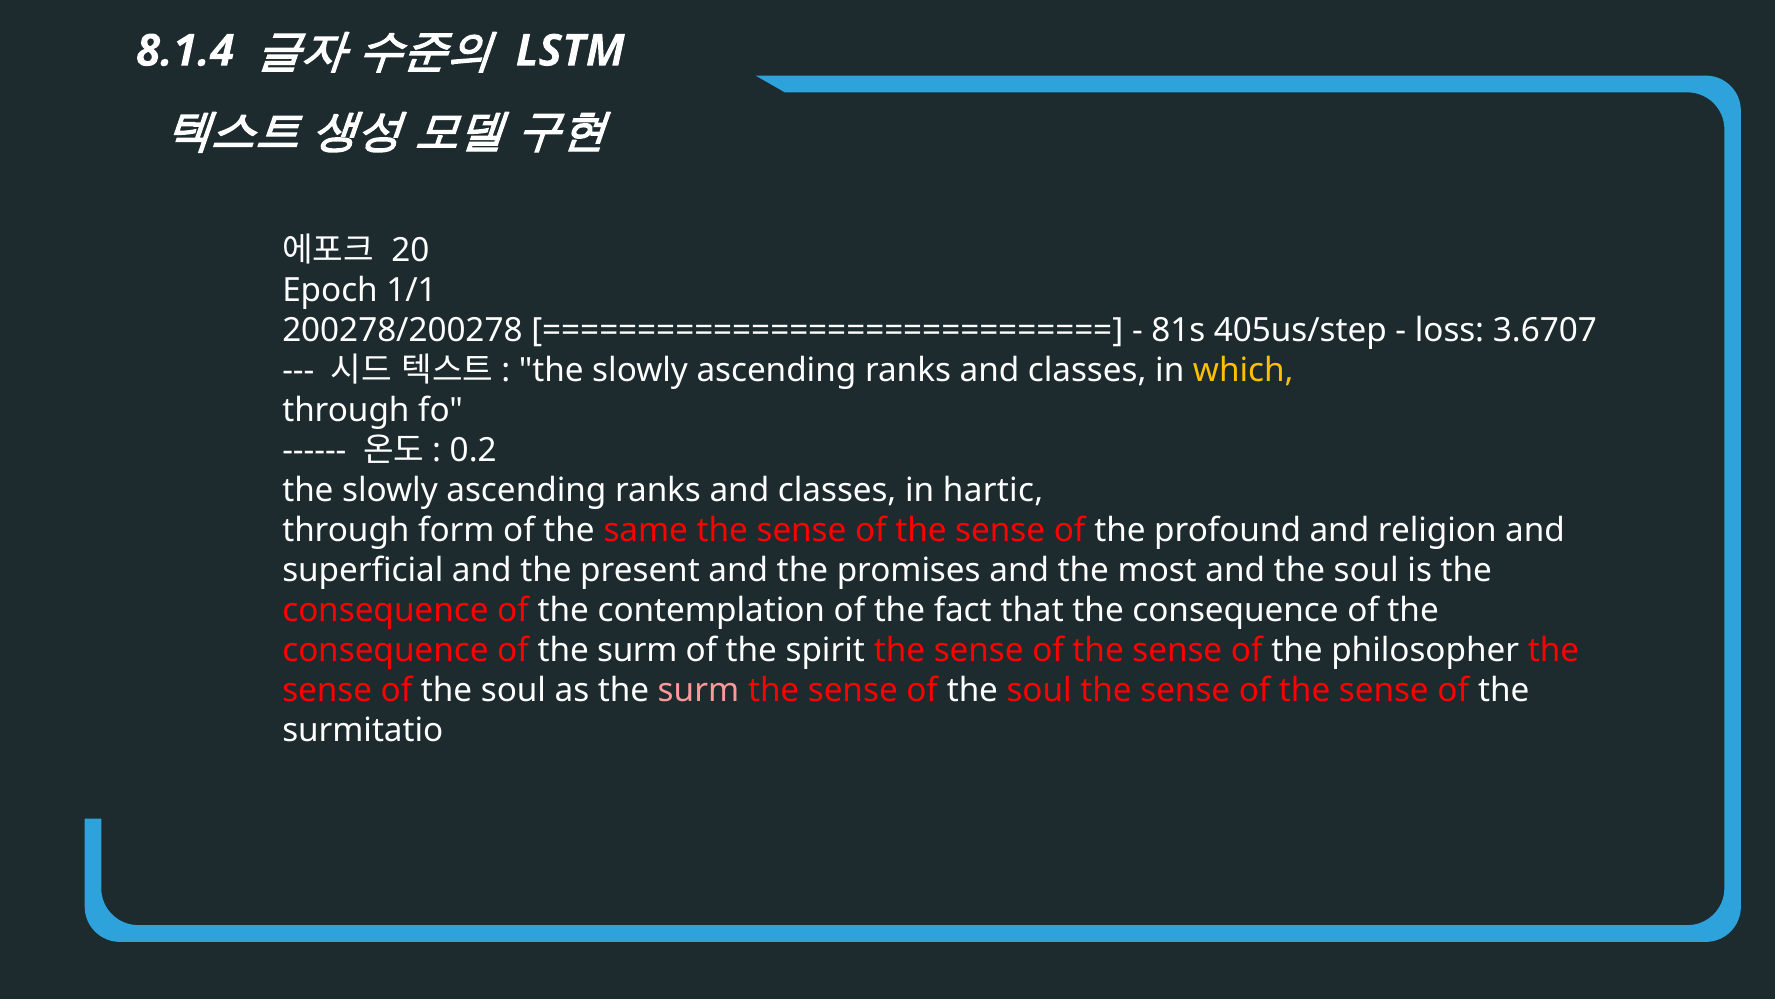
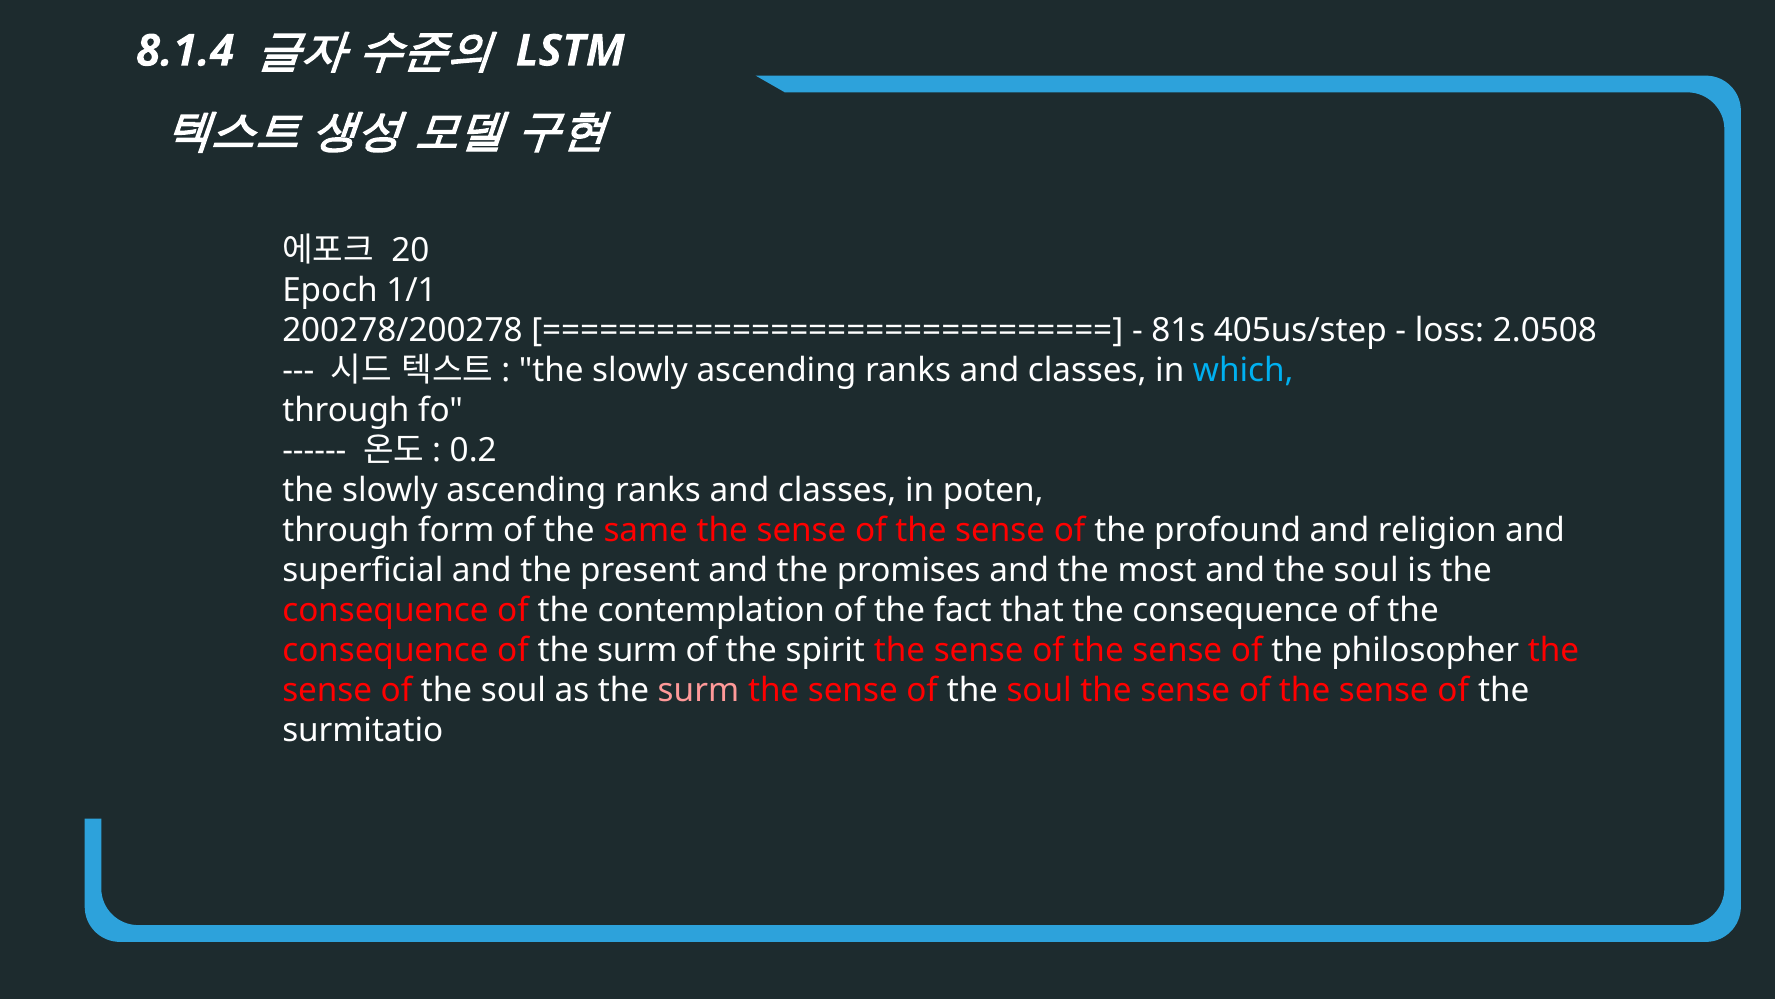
3.6707: 3.6707 -> 2.0508
which colour: yellow -> light blue
hartic: hartic -> poten
